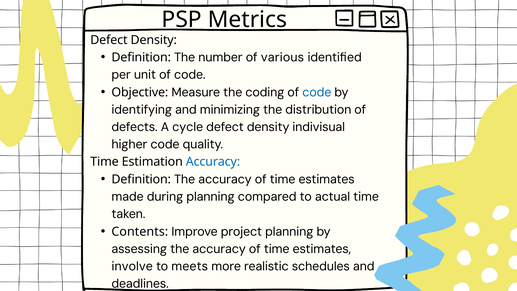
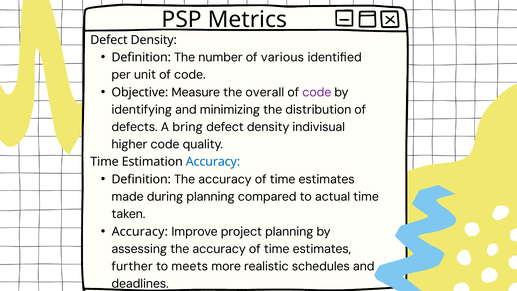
coding: coding -> overall
code at (317, 92) colour: blue -> purple
cycle: cycle -> bring
Contents at (140, 231): Contents -> Accuracy
involve: involve -> further
